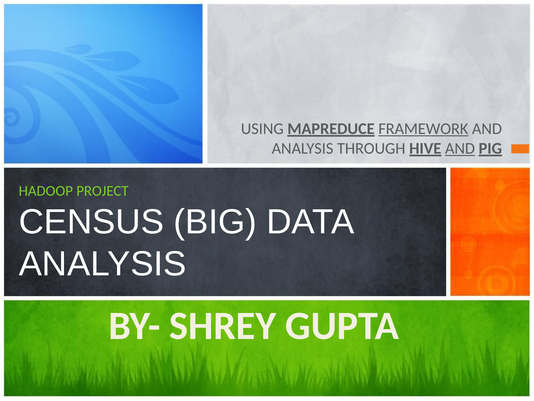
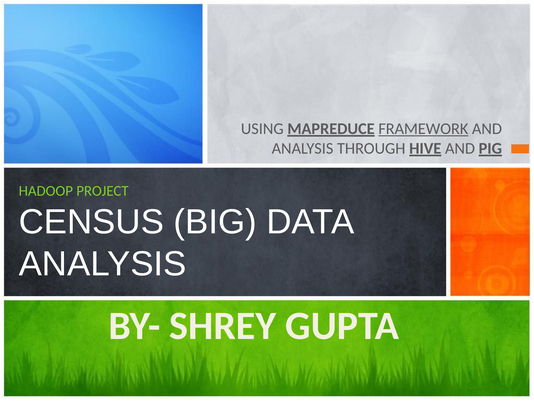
AND at (460, 148) underline: present -> none
